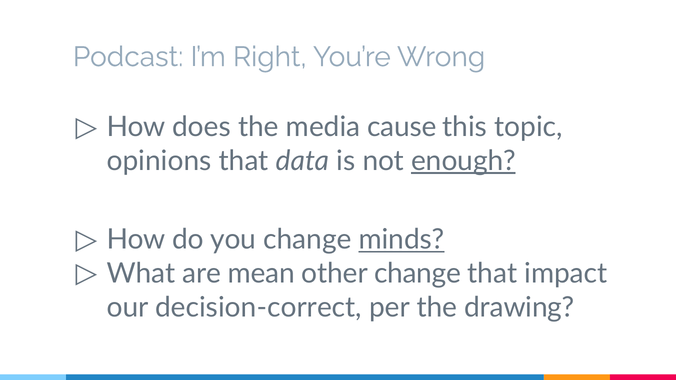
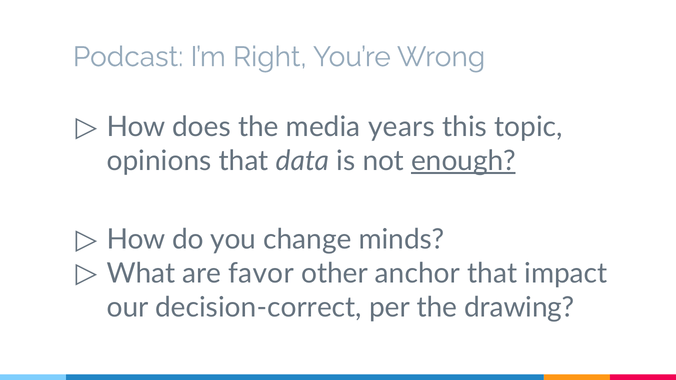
cause: cause -> years
minds underline: present -> none
mean: mean -> favor
other change: change -> anchor
